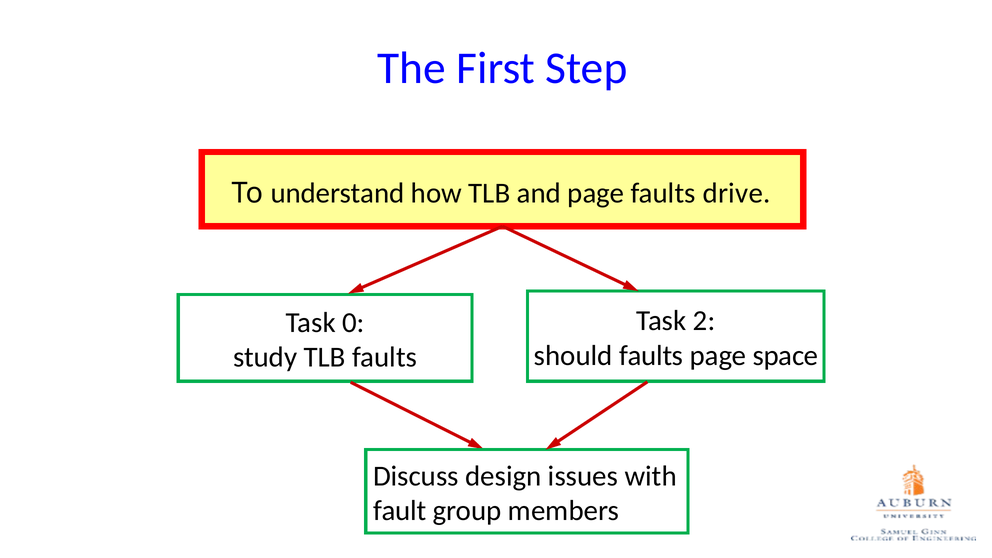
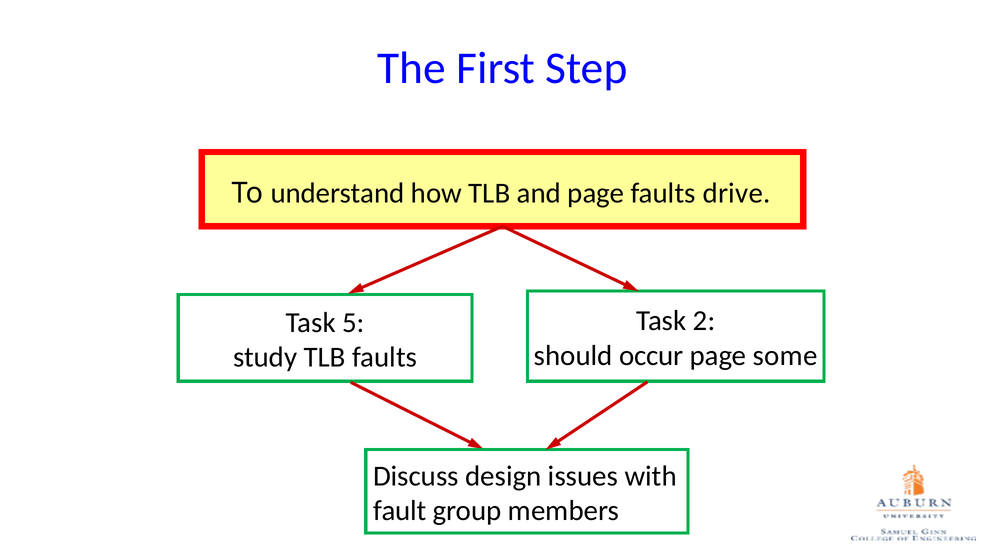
0: 0 -> 5
should faults: faults -> occur
space: space -> some
